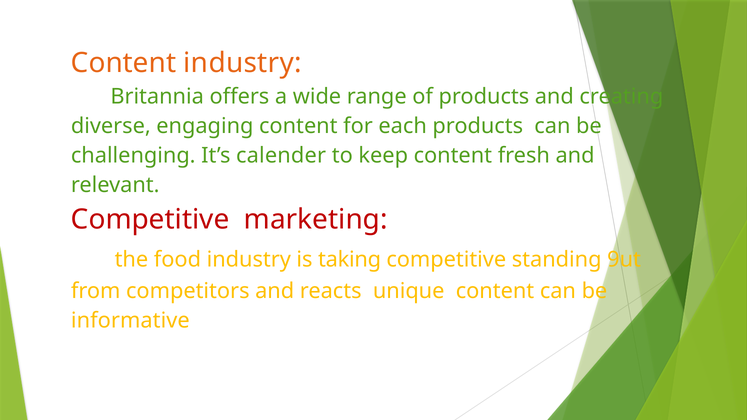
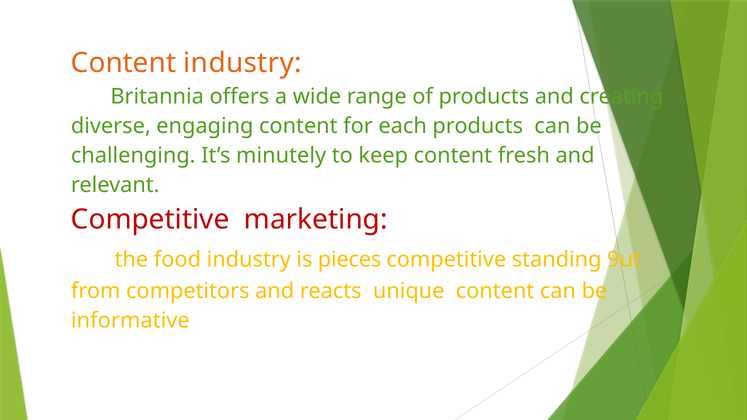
calender: calender -> minutely
taking: taking -> pieces
